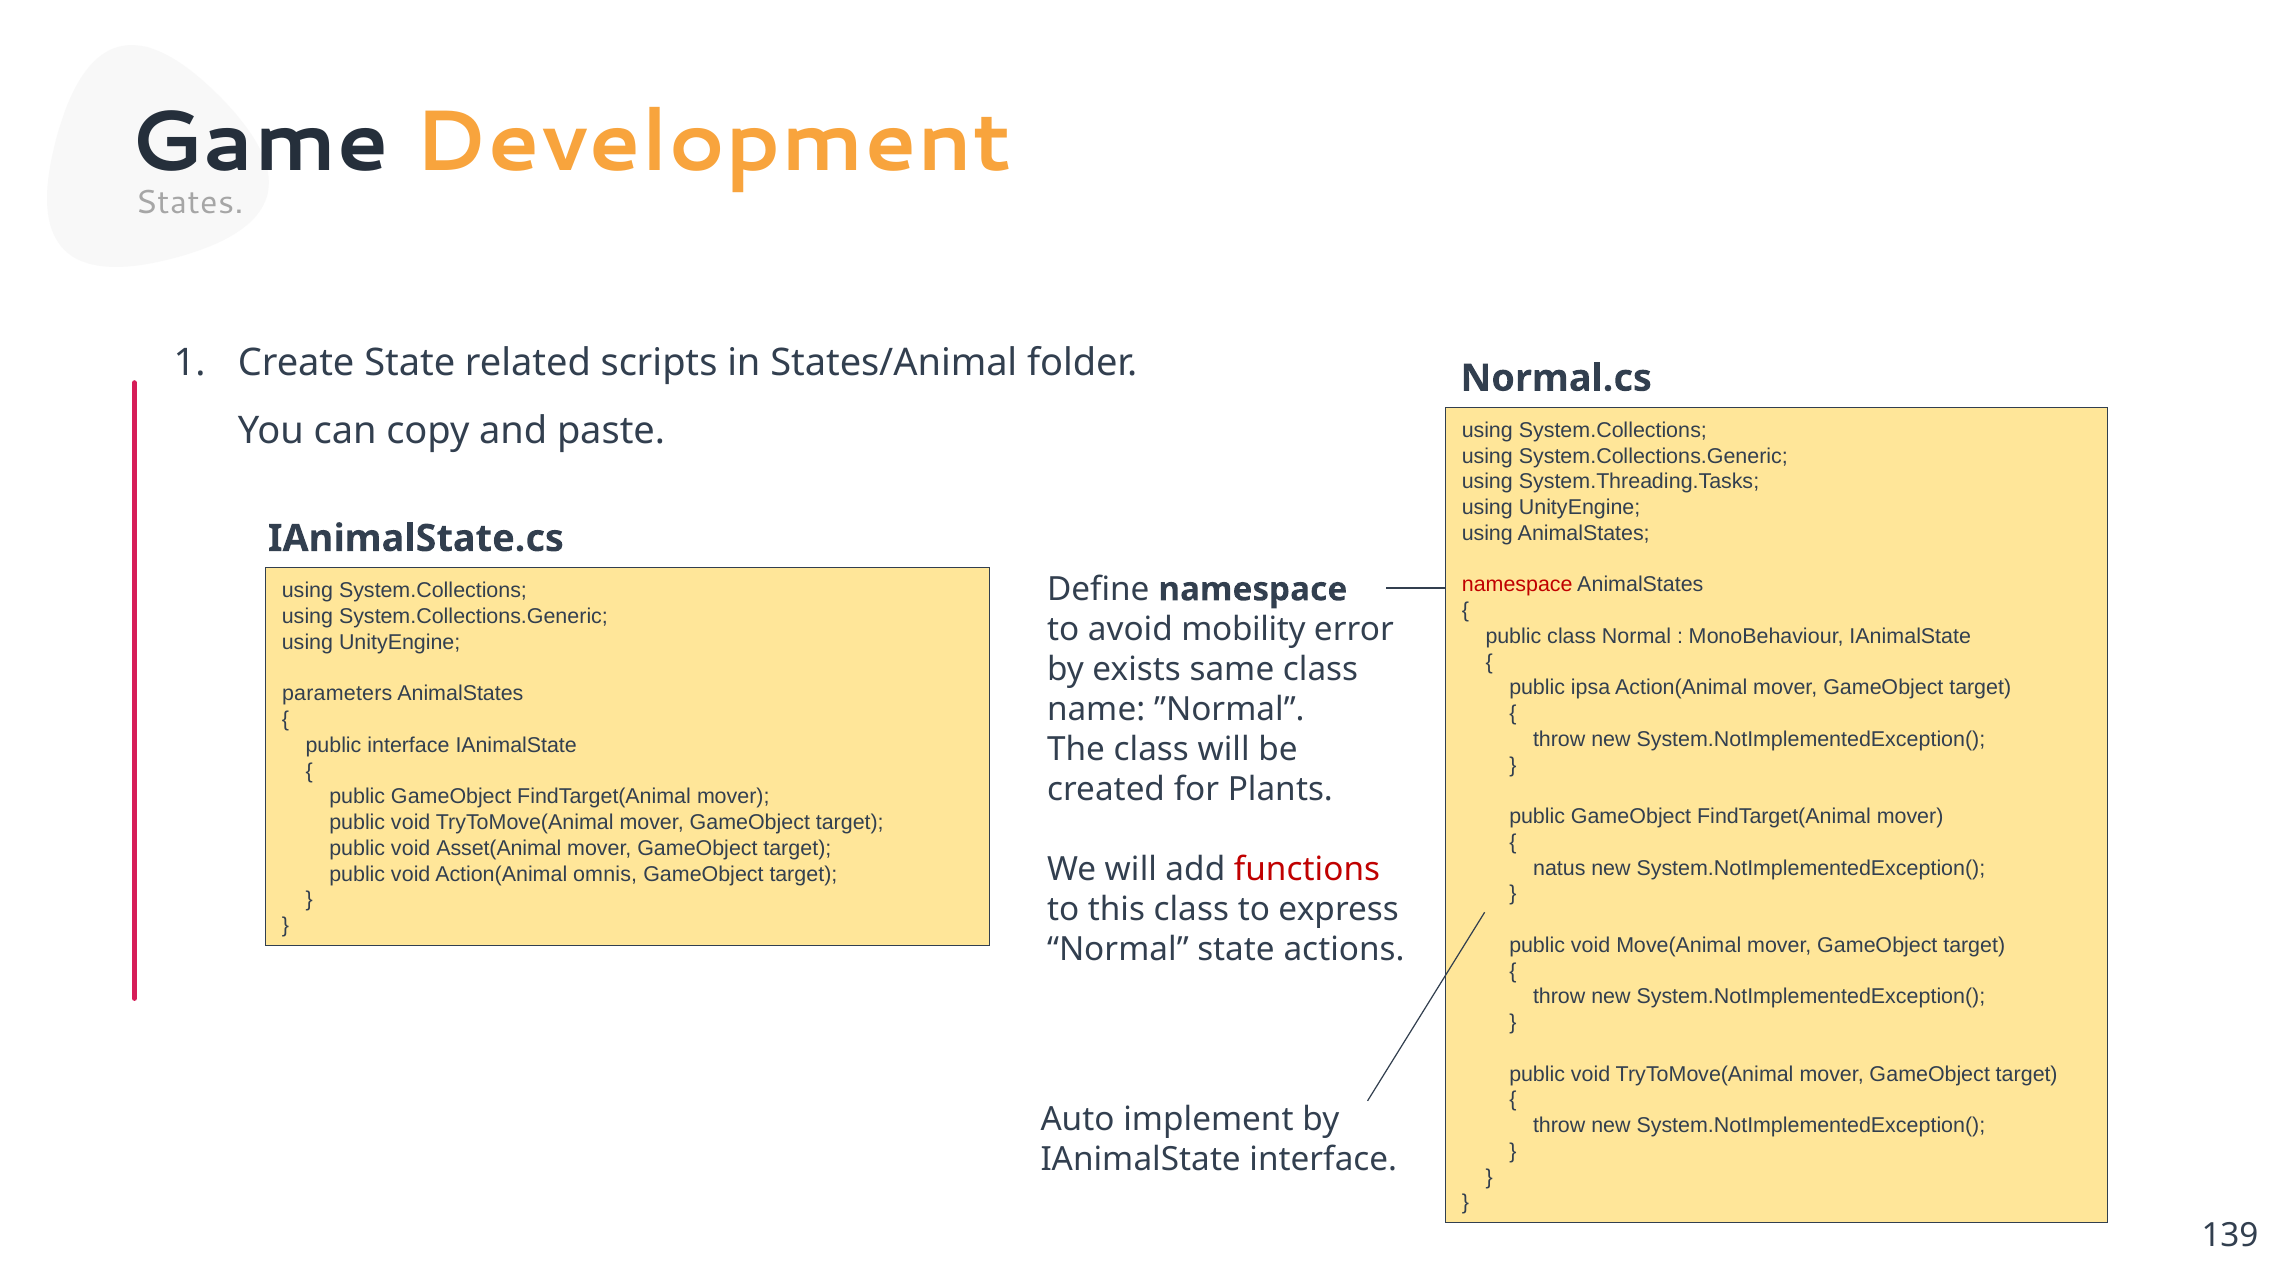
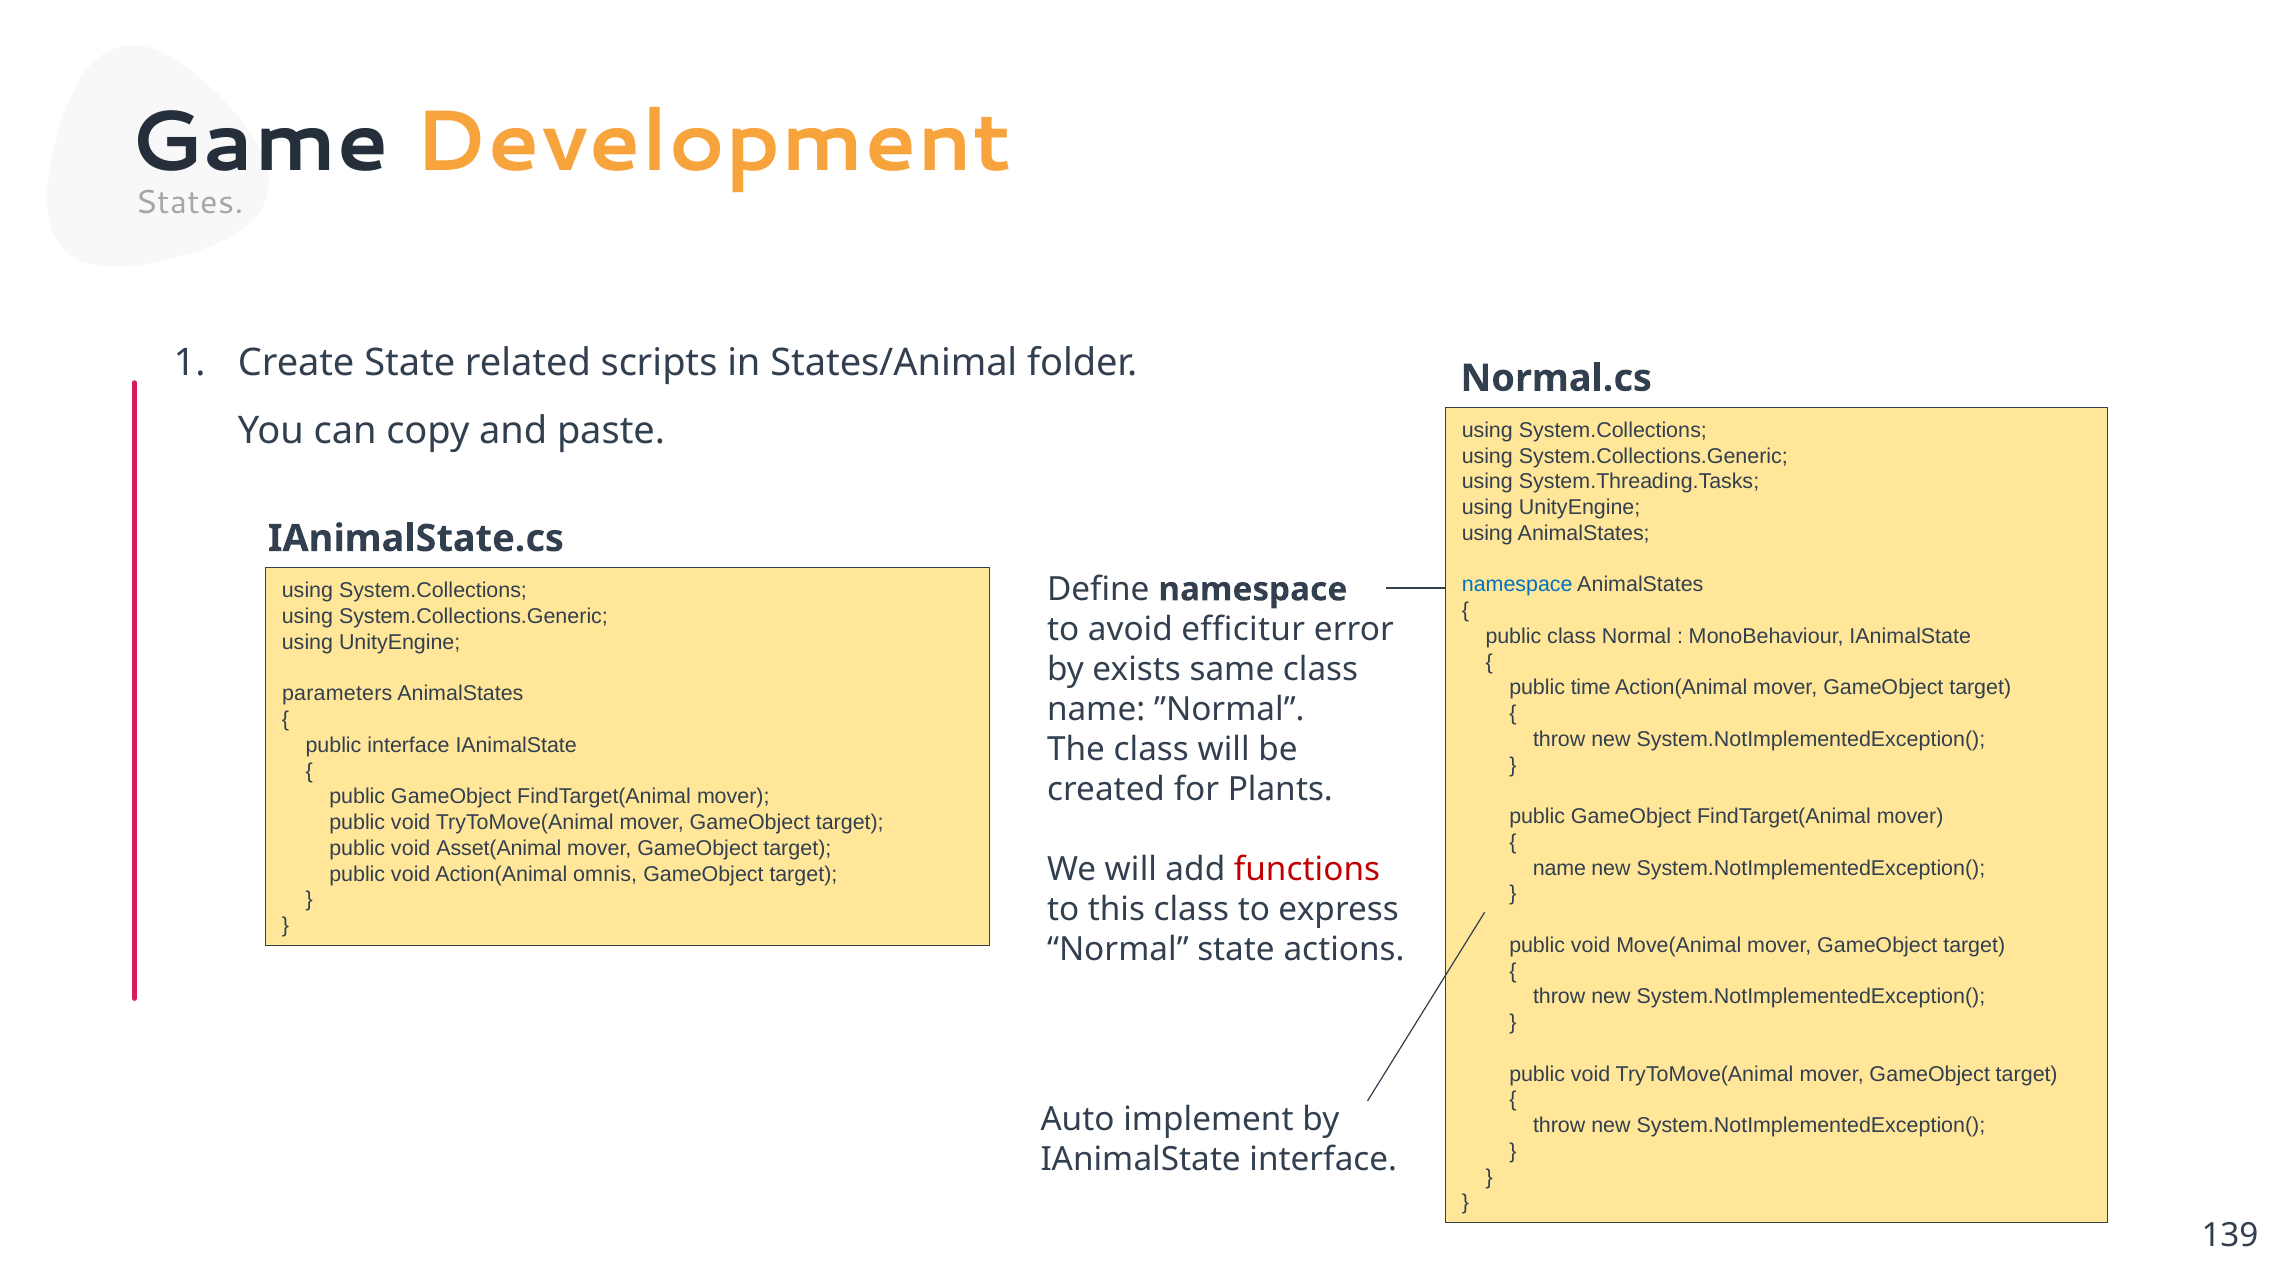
namespace at (1517, 585) colour: red -> blue
mobility: mobility -> efficitur
ipsa: ipsa -> time
natus at (1559, 868): natus -> name
